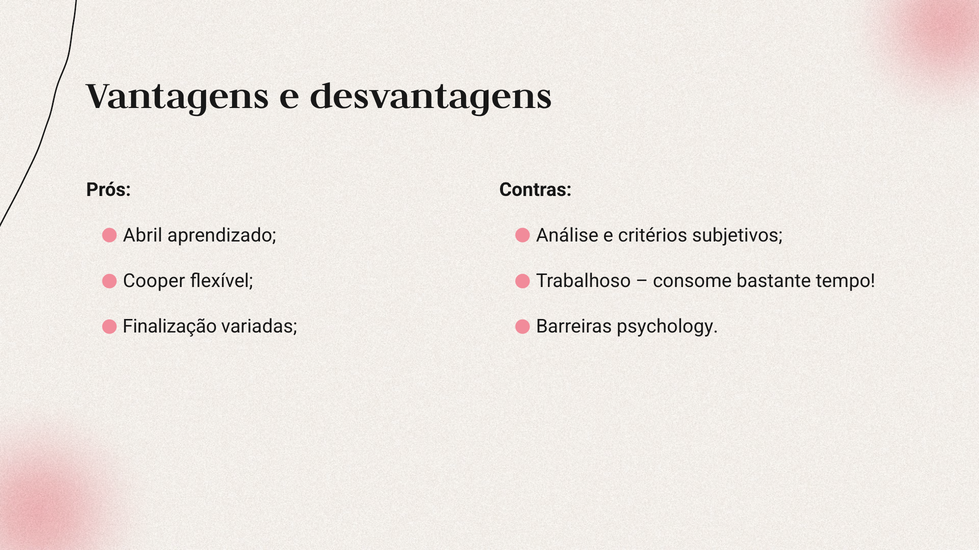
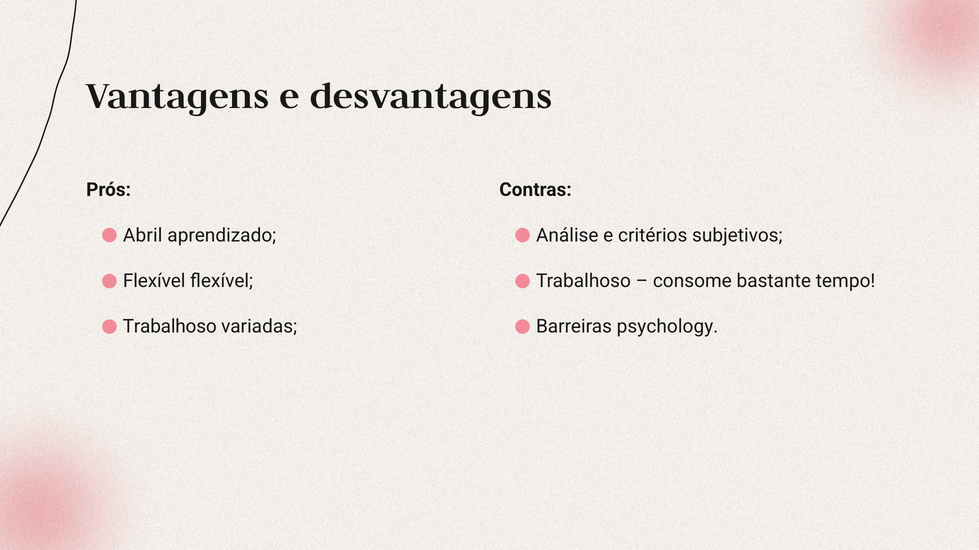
Cooper at (154, 281): Cooper -> Flexível
Finalização at (170, 327): Finalização -> Trabalhoso
